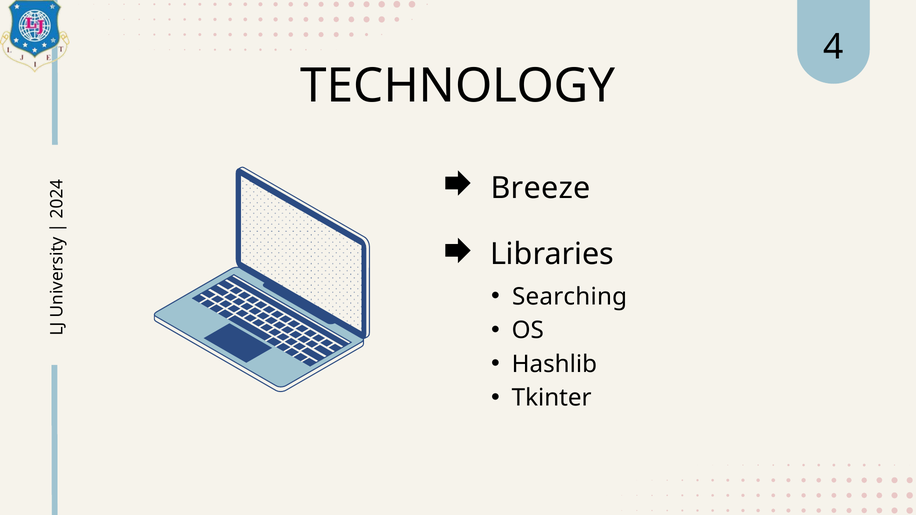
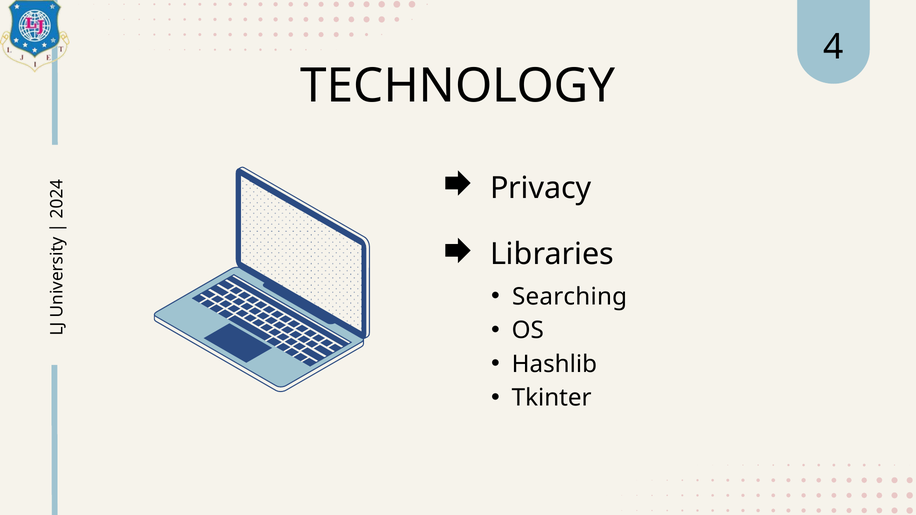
Breeze: Breeze -> Privacy
